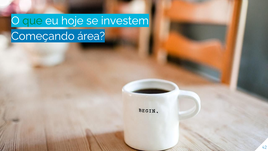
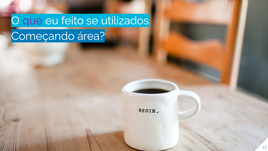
que colour: green -> purple
hoje: hoje -> feito
investem: investem -> utilizados
